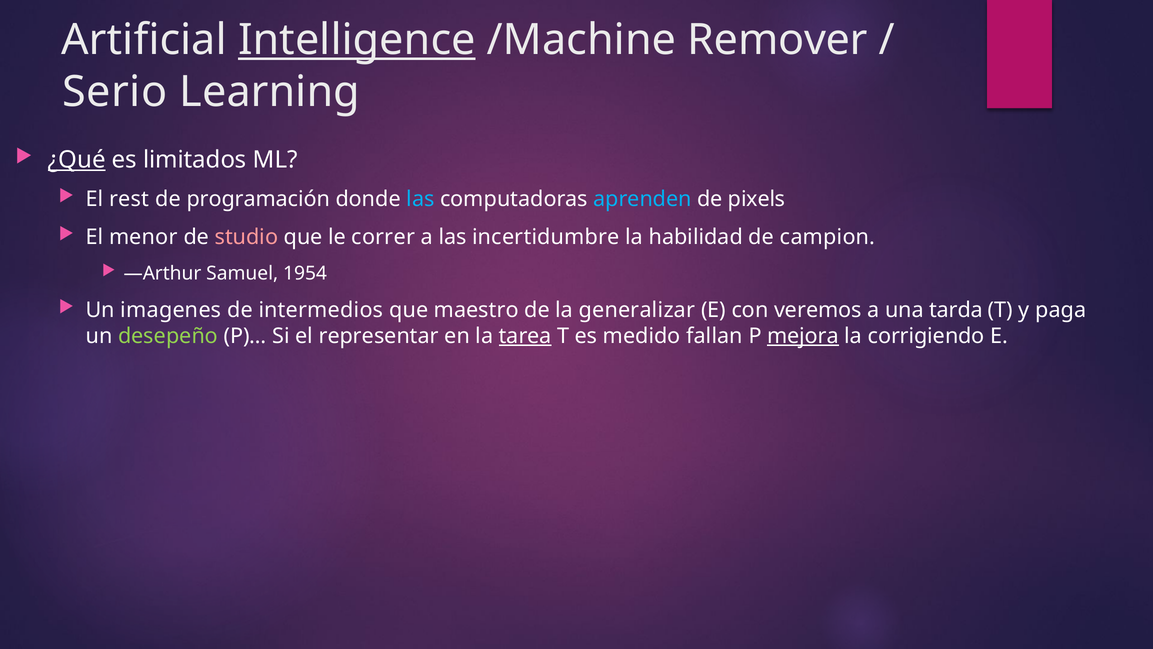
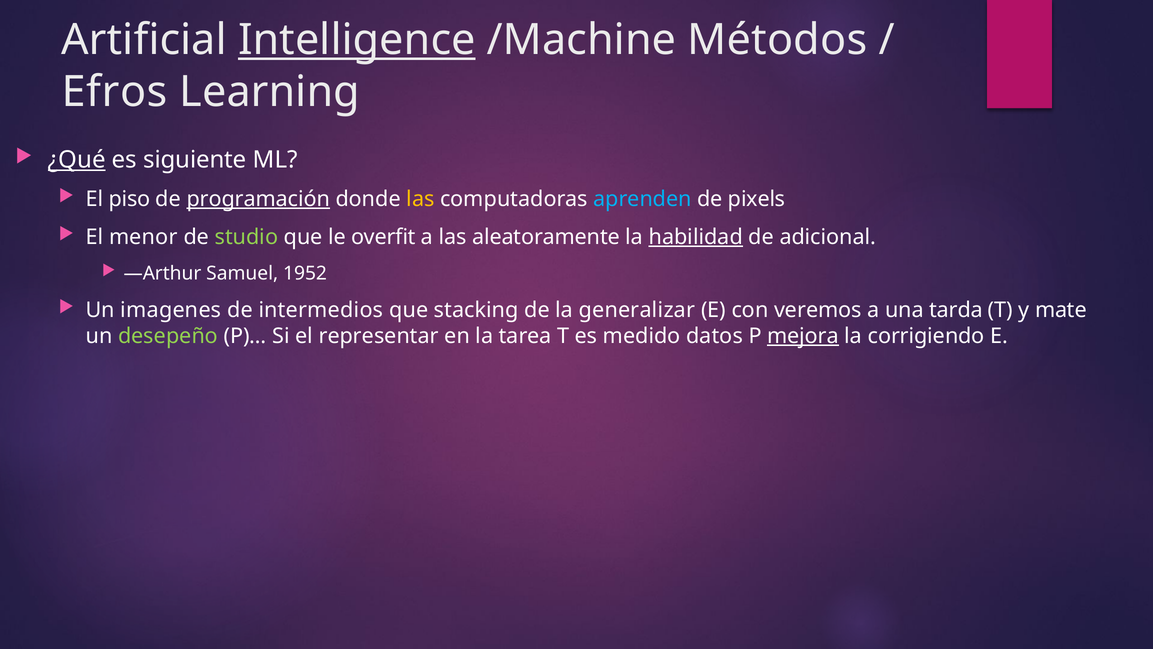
Remover: Remover -> Métodos
Serio: Serio -> Efros
limitados: limitados -> siguiente
rest: rest -> piso
programación underline: none -> present
las at (420, 199) colour: light blue -> yellow
studio colour: pink -> light green
correr: correr -> overfit
incertidumbre: incertidumbre -> aleatoramente
habilidad underline: none -> present
campion: campion -> adicional
1954: 1954 -> 1952
maestro: maestro -> stacking
paga: paga -> mate
tarea underline: present -> none
fallan: fallan -> datos
